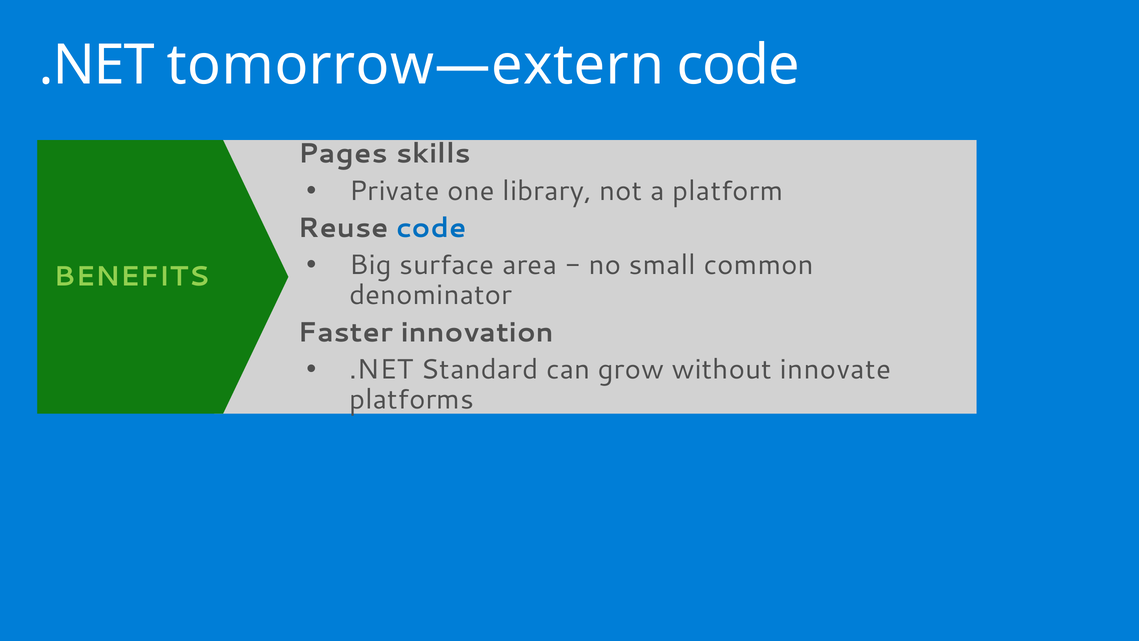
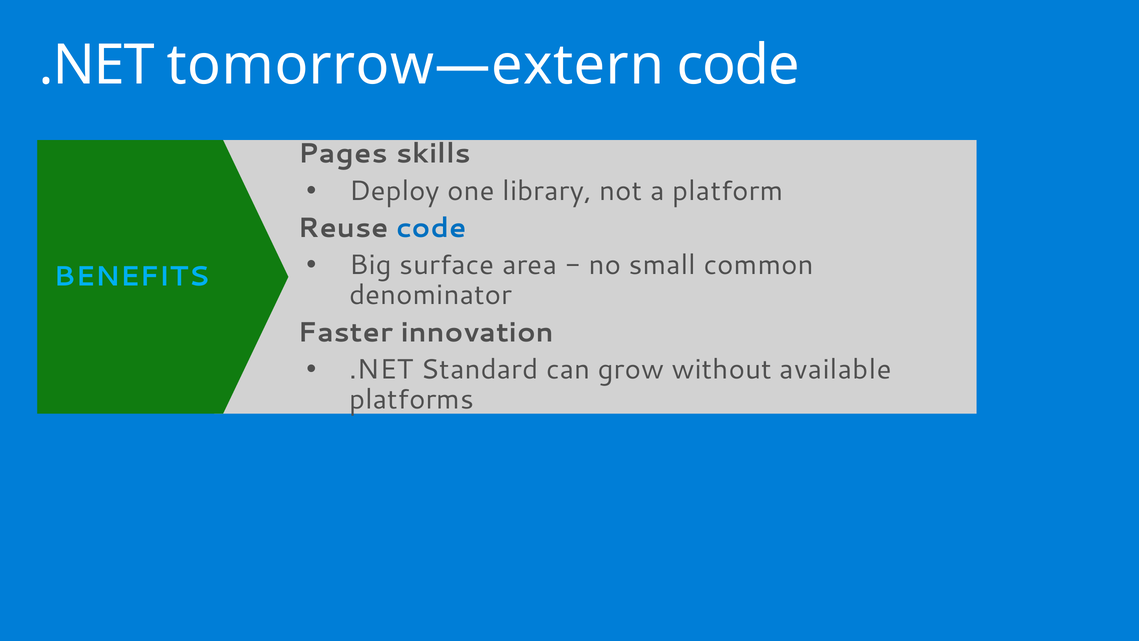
Private: Private -> Deploy
BENEFITS colour: light green -> light blue
innovate: innovate -> available
